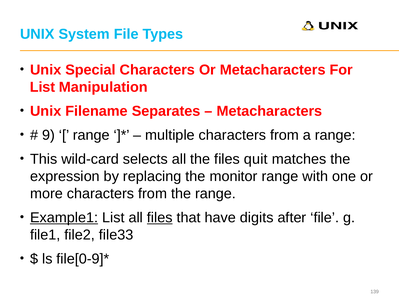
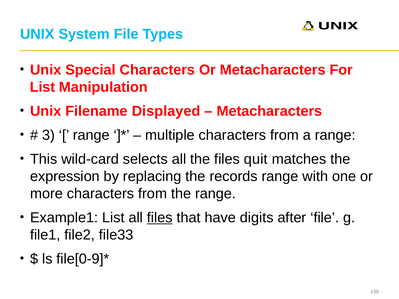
Separates: Separates -> Displayed
9: 9 -> 3
monitor: monitor -> records
Example1 underline: present -> none
